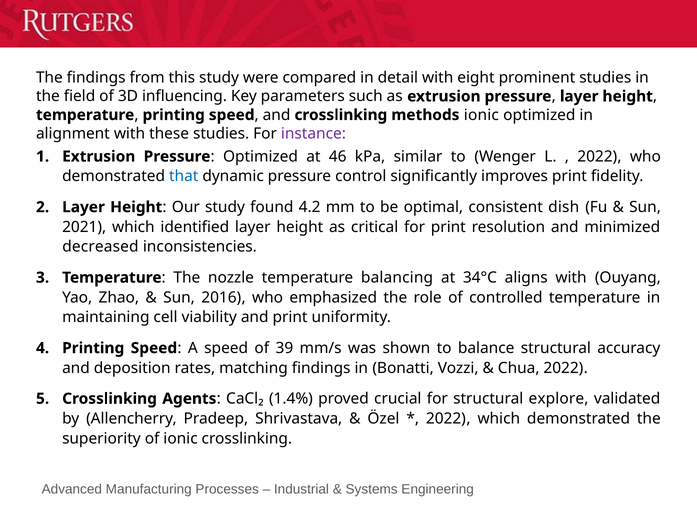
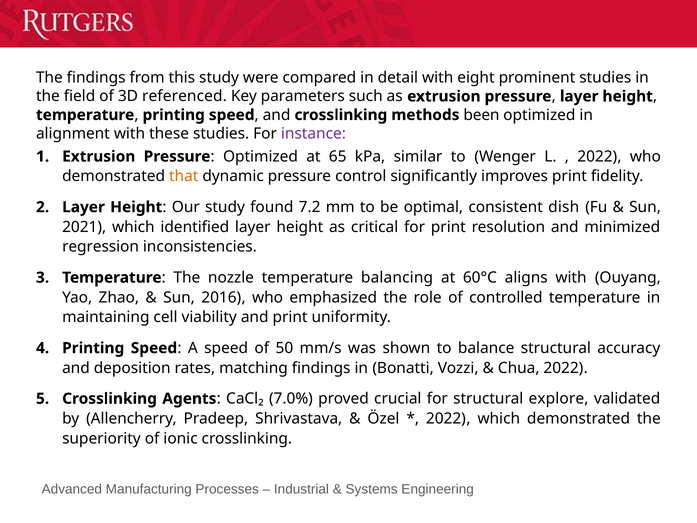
influencing: influencing -> referenced
methods ionic: ionic -> been
46: 46 -> 65
that colour: blue -> orange
4.2: 4.2 -> 7.2
decreased: decreased -> regression
34°C: 34°C -> 60°C
39: 39 -> 50
1.4%: 1.4% -> 7.0%
